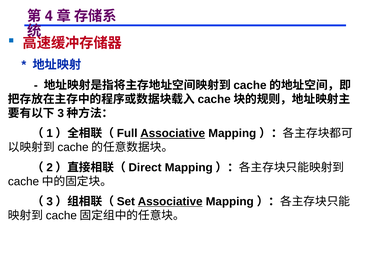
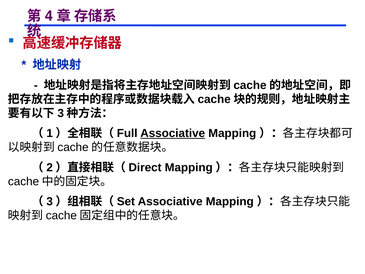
Associative at (170, 201) underline: present -> none
